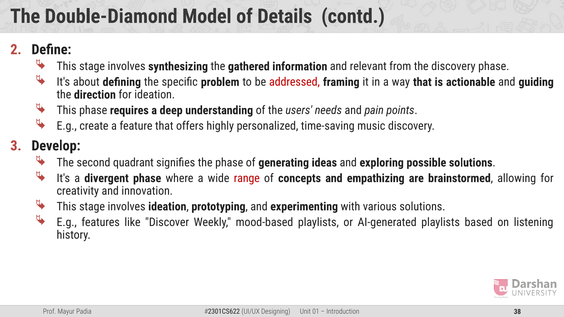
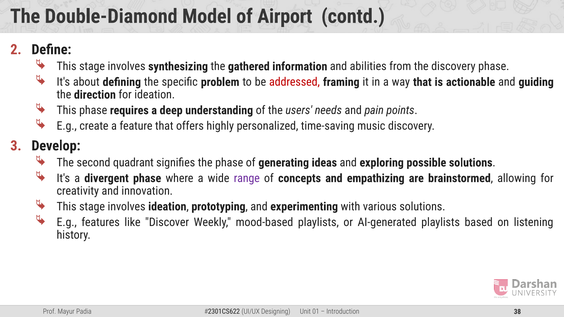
Details: Details -> Airport
relevant: relevant -> abilities
range colour: red -> purple
